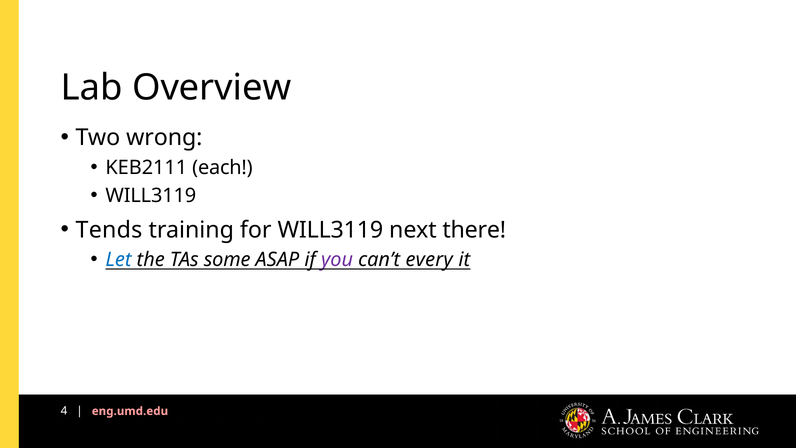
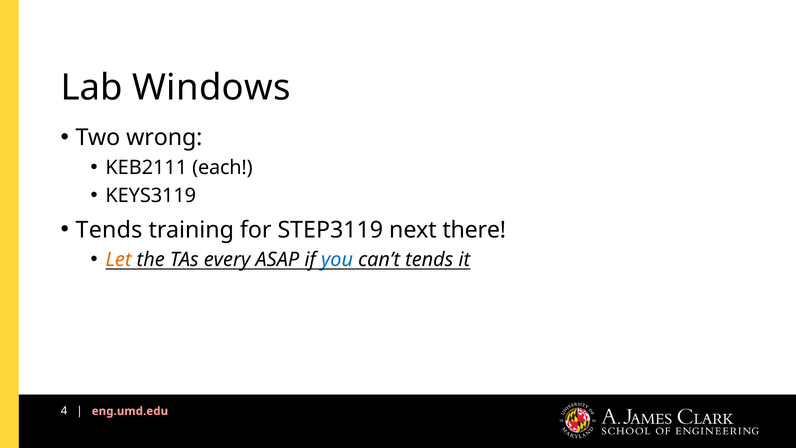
Overview: Overview -> Windows
WILL3119 at (151, 196): WILL3119 -> KEYS3119
for WILL3119: WILL3119 -> STEP3119
Let colour: blue -> orange
some: some -> every
you colour: purple -> blue
can’t every: every -> tends
